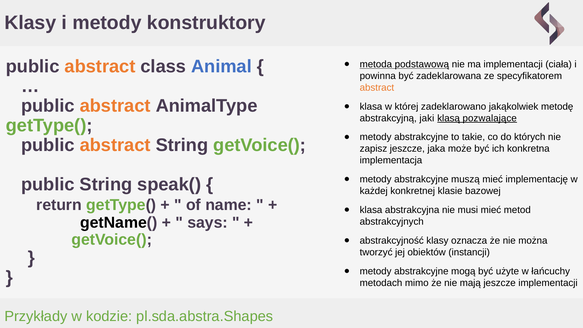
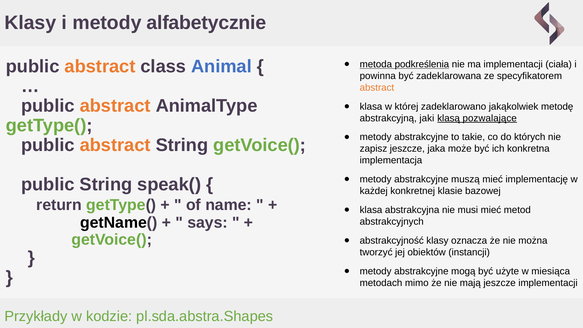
konstruktory: konstruktory -> alfabetycznie
podstawową: podstawową -> podkreślenia
łańcuchy: łańcuchy -> miesiąca
